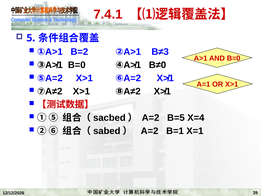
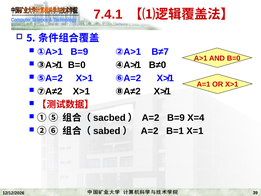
①A>1 B=2: B=2 -> B=9
B≠3: B≠3 -> B≠7
A=2 B=5: B=5 -> B=9
